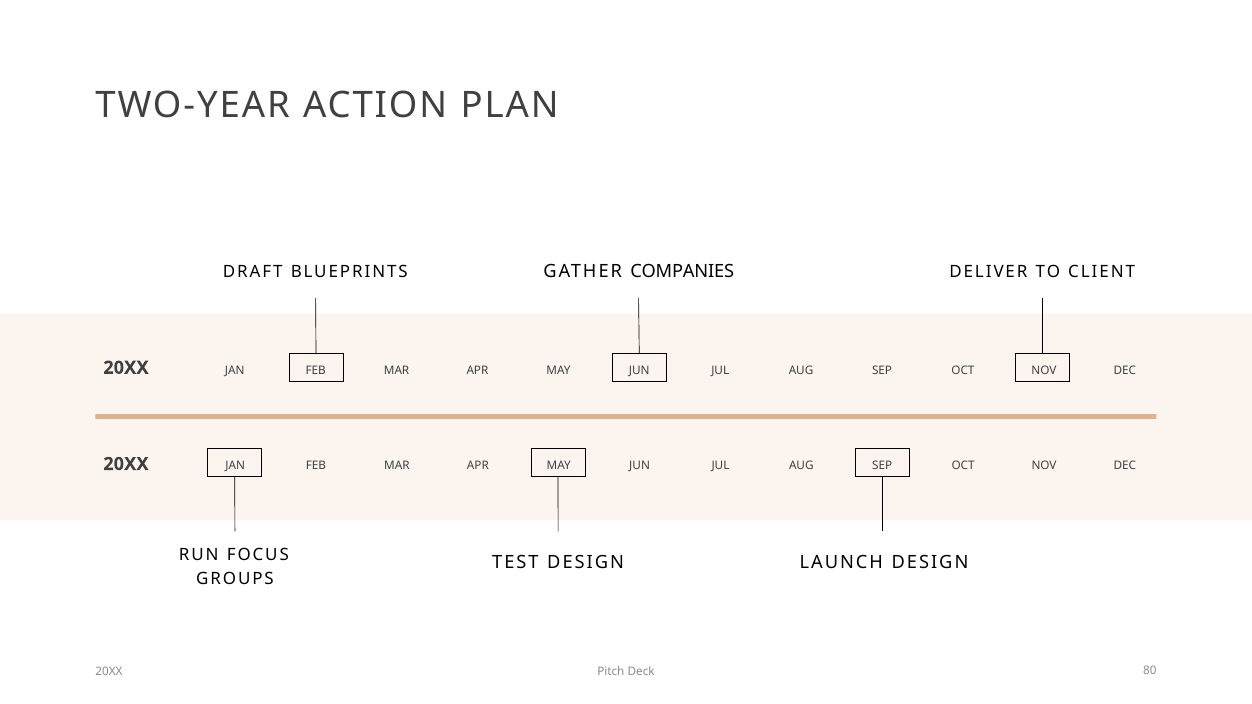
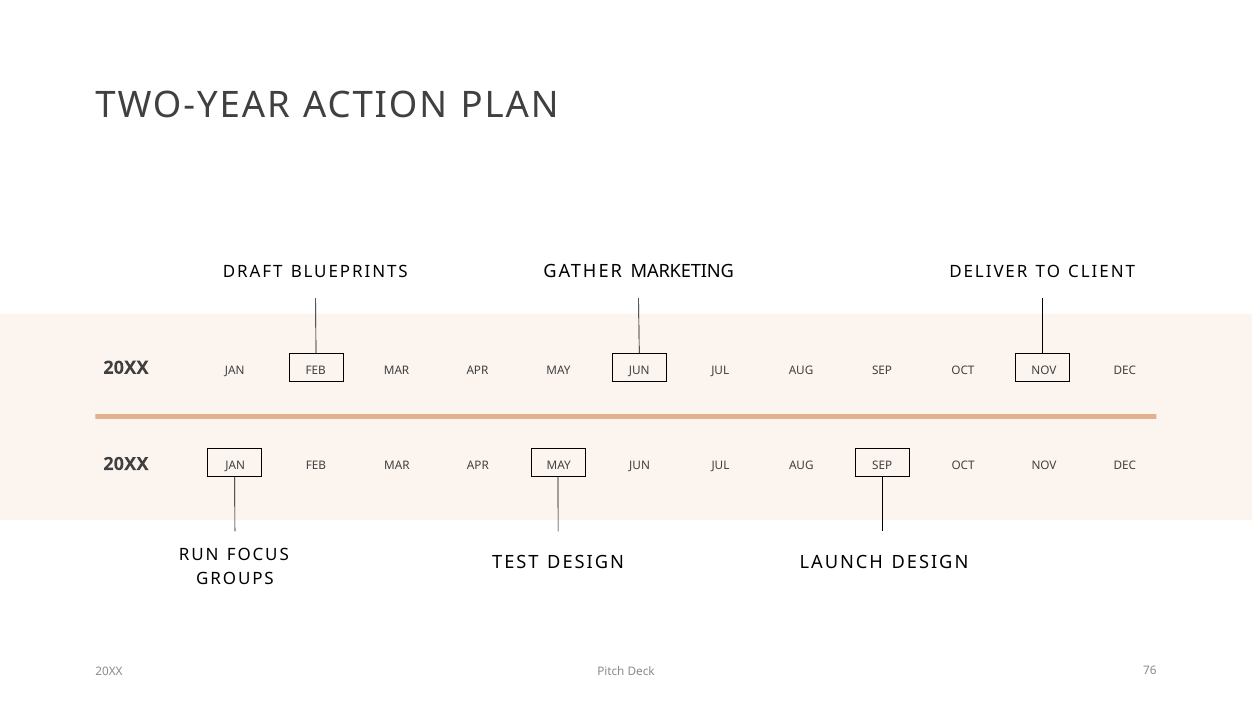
COMPANIES: COMPANIES -> MARKETING
80: 80 -> 76
